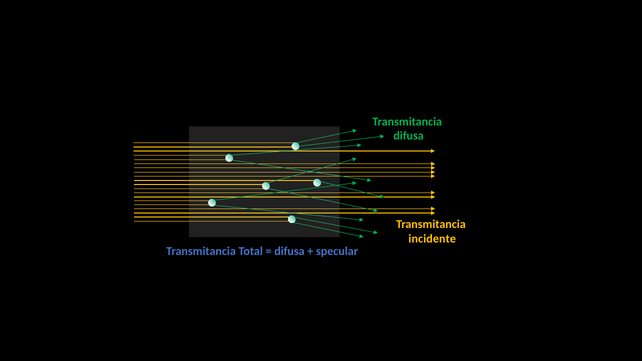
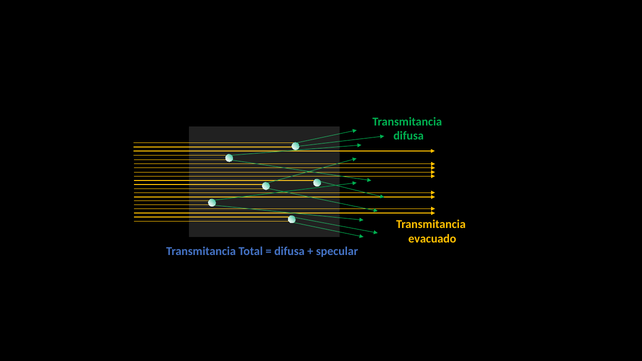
incidente at (432, 239): incidente -> evacuado
